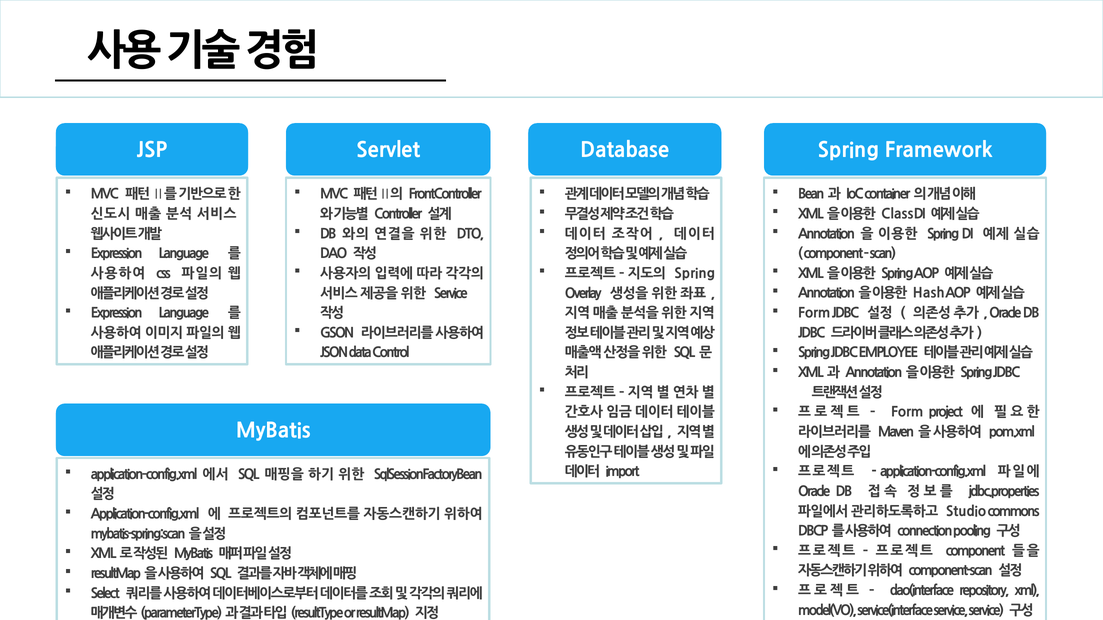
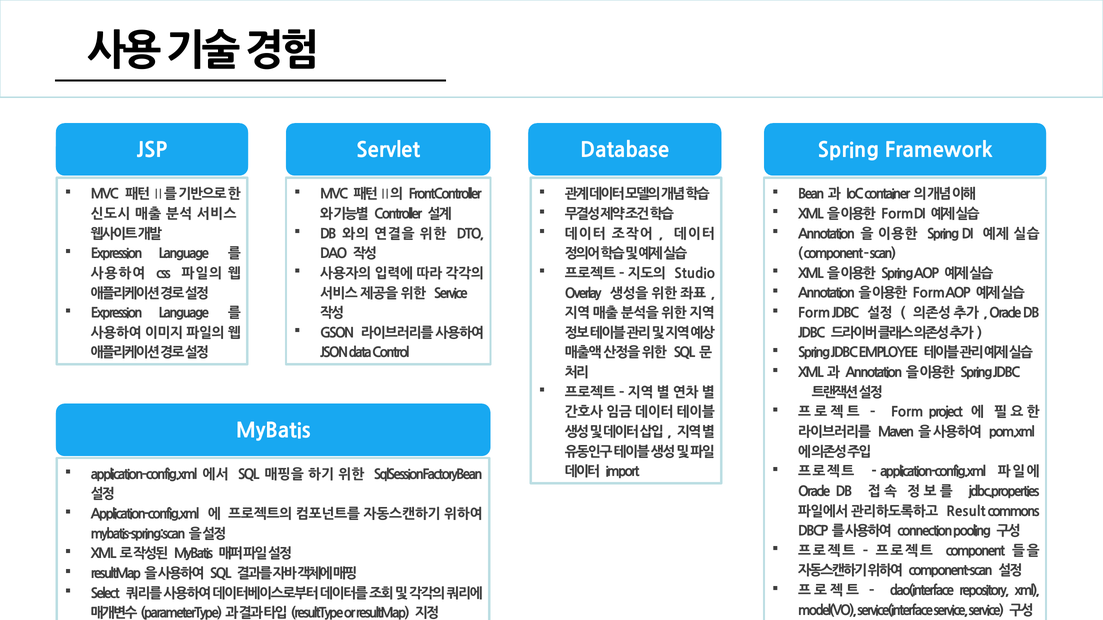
Class at (897, 214): Class -> Form
Spring at (695, 274): Spring -> Studio
Hash at (929, 294): Hash -> Form
Studio: Studio -> Result
